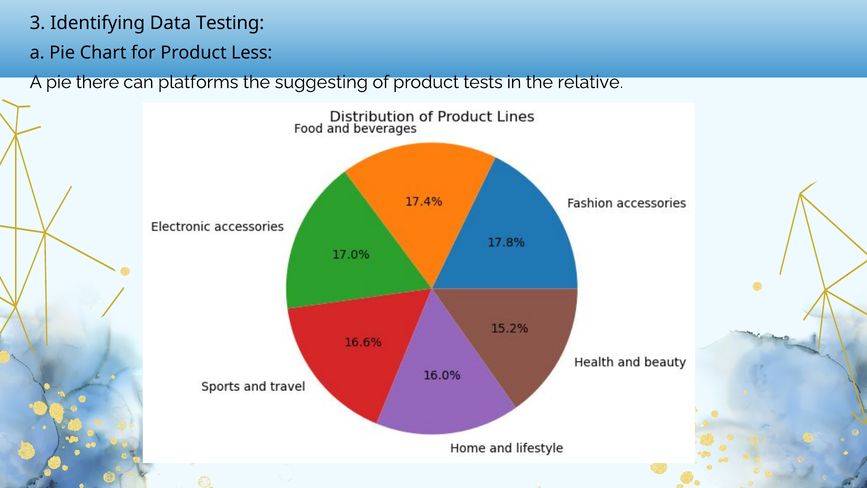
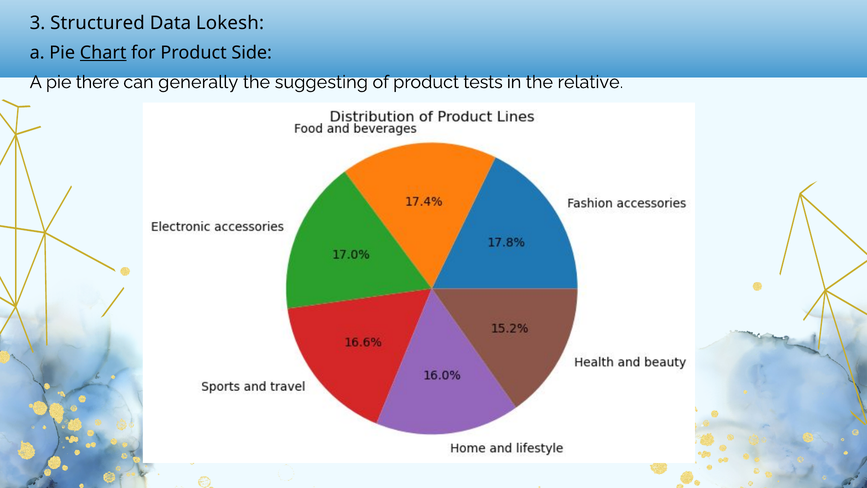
Identifying: Identifying -> Structured
Testing: Testing -> Lokesh
Chart underline: none -> present
Less: Less -> Side
platforms: platforms -> generally
